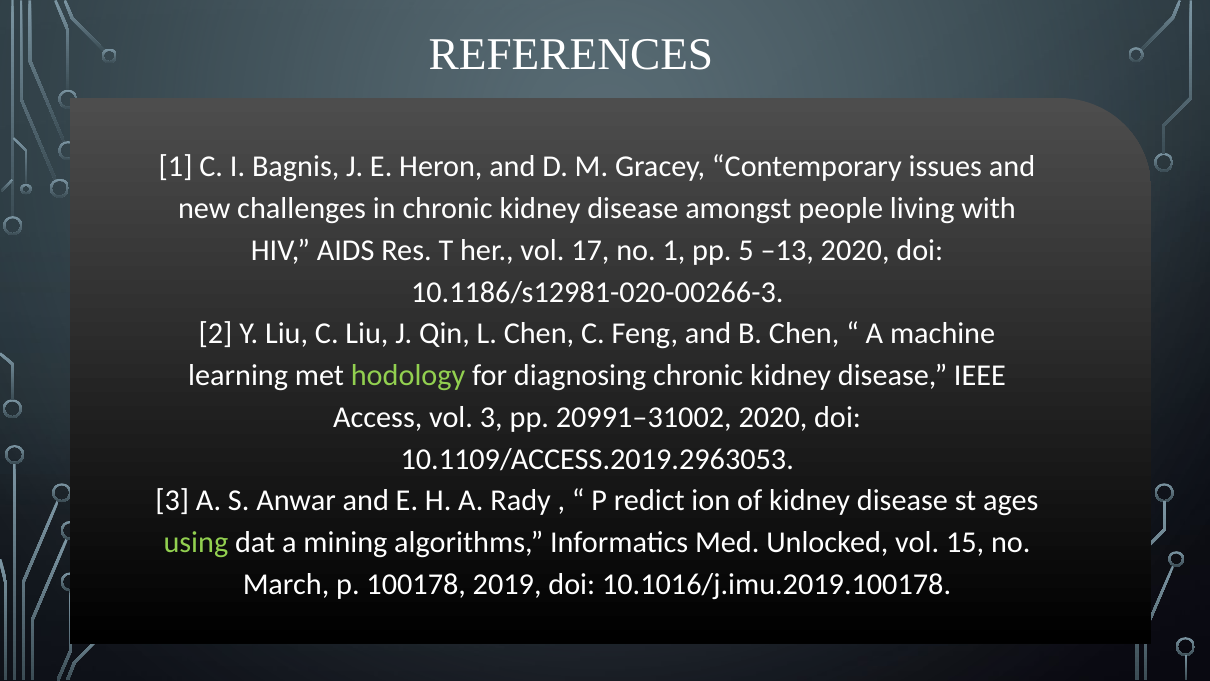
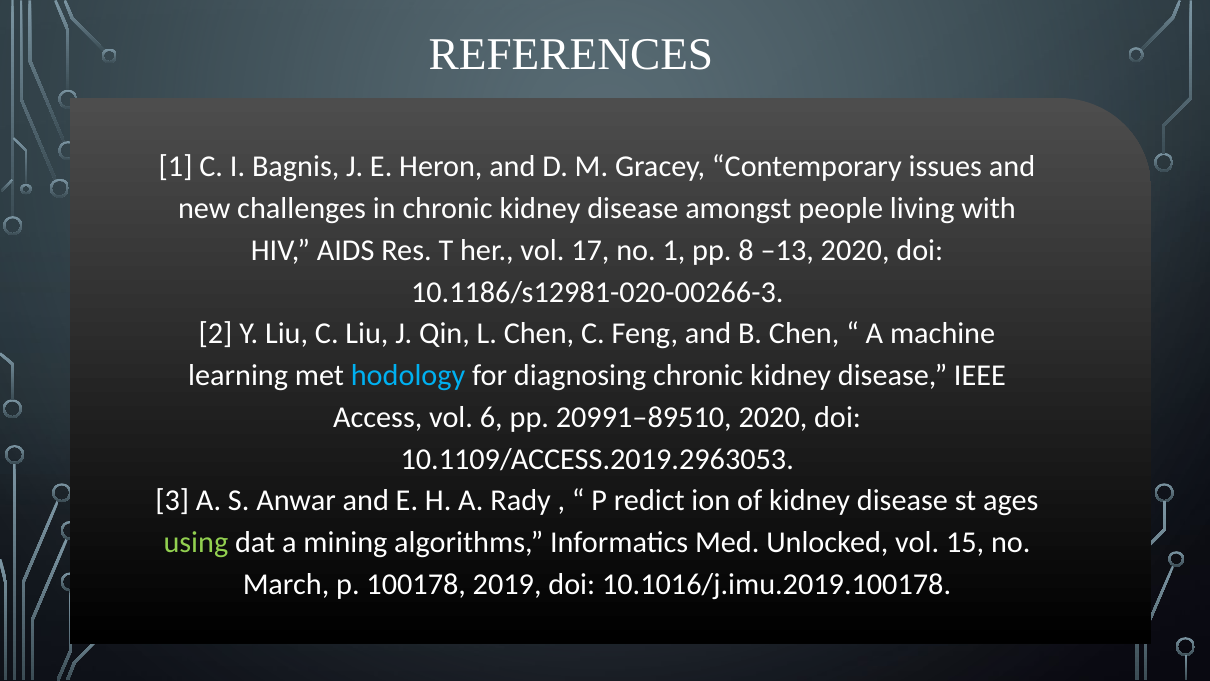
5: 5 -> 8
hodology colour: light green -> light blue
vol 3: 3 -> 6
20991–31002: 20991–31002 -> 20991–89510
